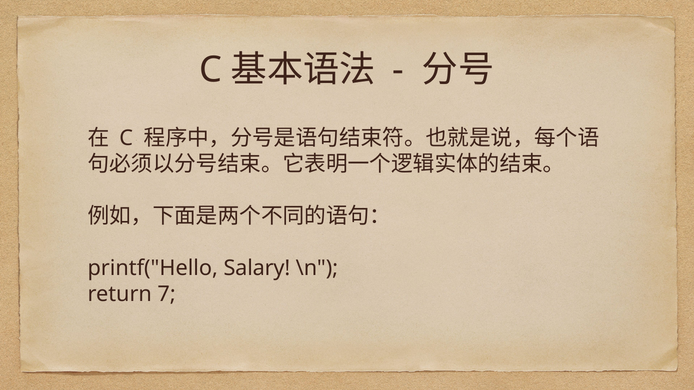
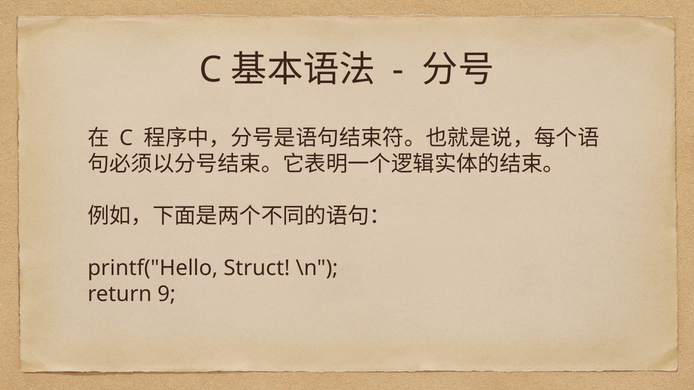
Salary: Salary -> Struct
7: 7 -> 9
